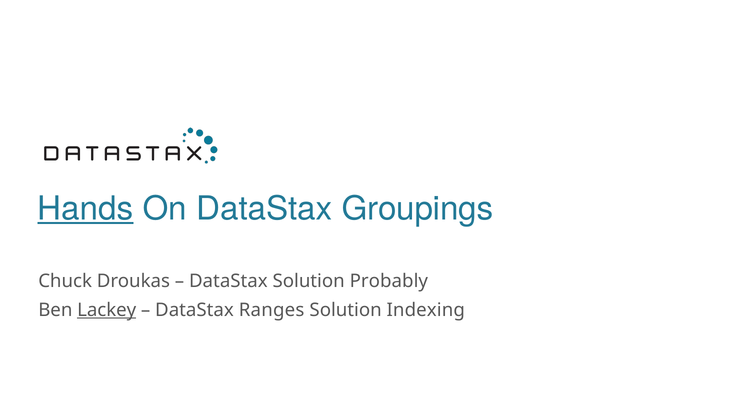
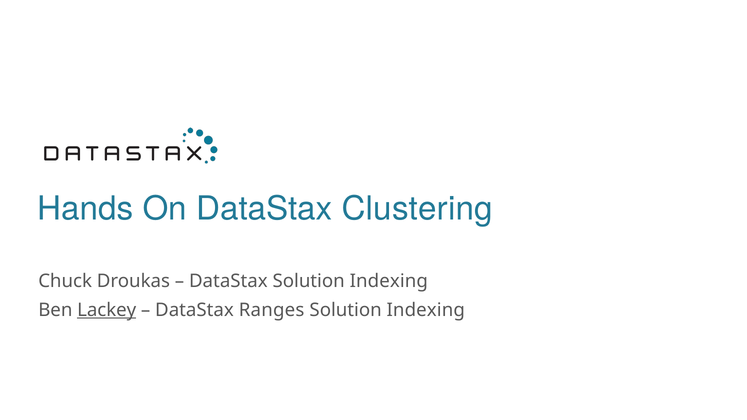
Hands underline: present -> none
Groupings: Groupings -> Clustering
DataStax Solution Probably: Probably -> Indexing
